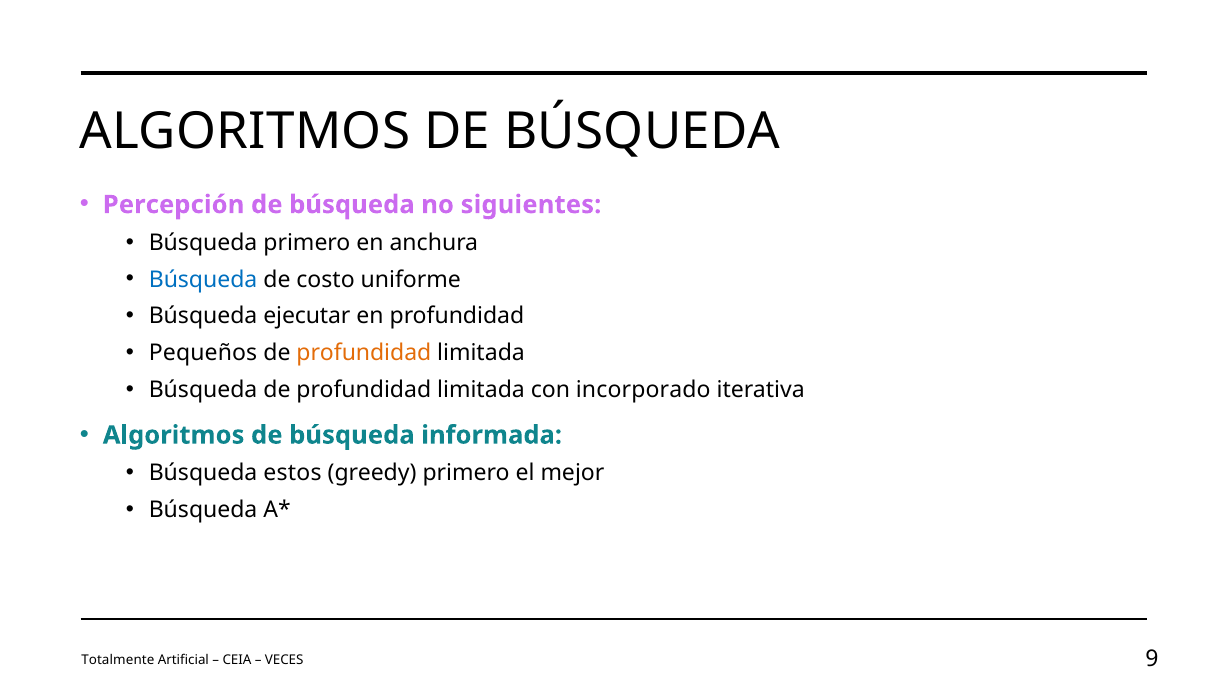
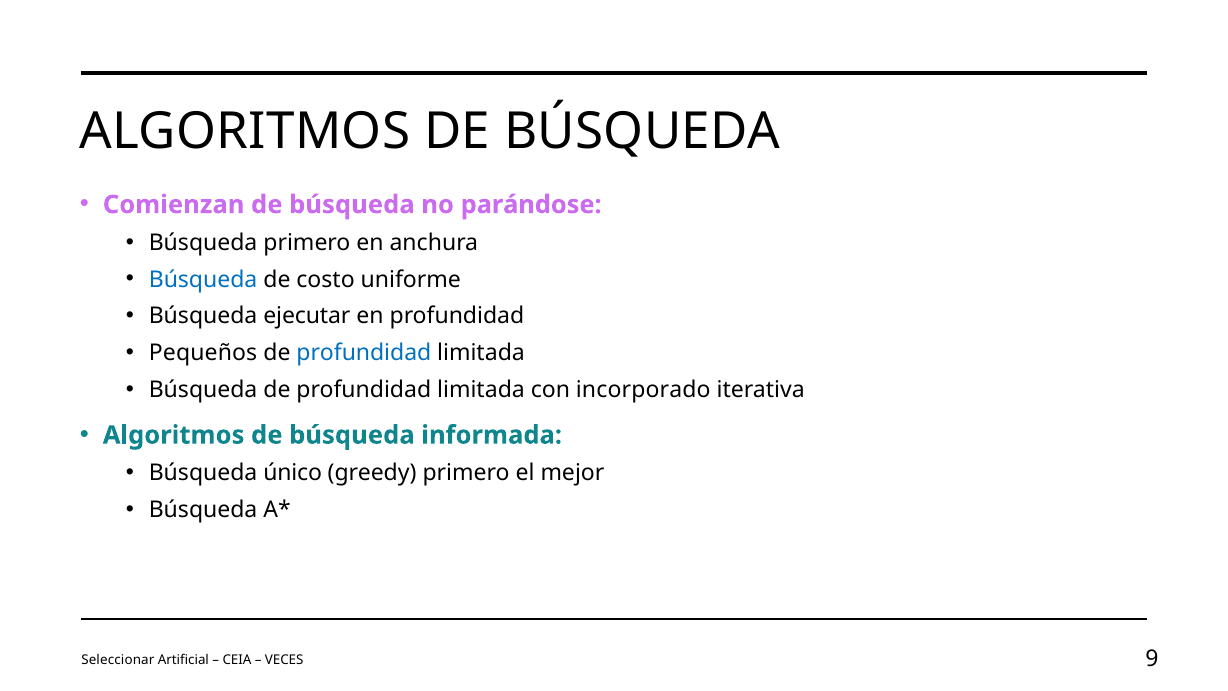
Percepción: Percepción -> Comienzan
siguientes: siguientes -> parándose
profundidad at (364, 353) colour: orange -> blue
estos: estos -> único
Totalmente: Totalmente -> Seleccionar
